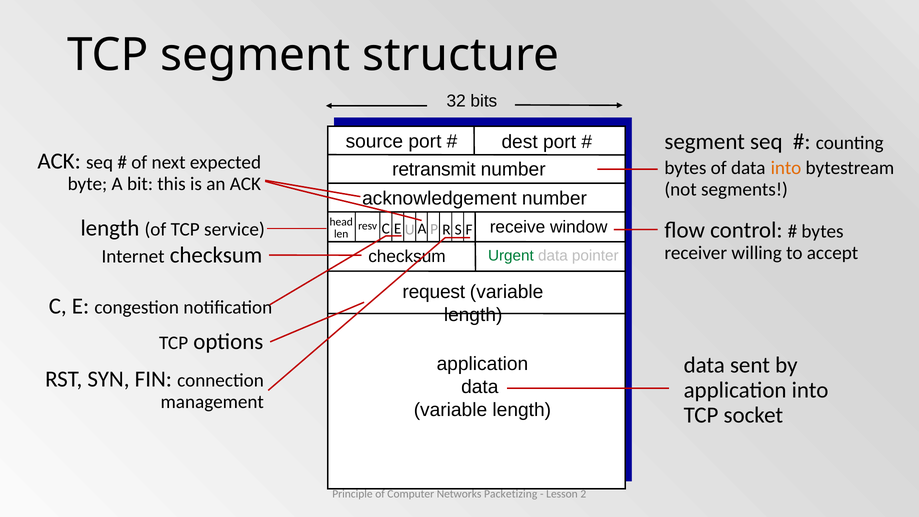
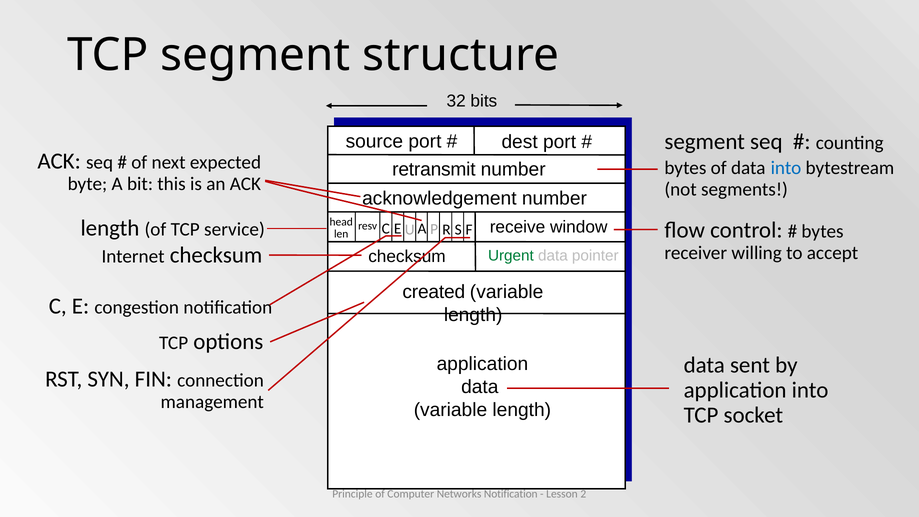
into at (786, 168) colour: orange -> blue
request: request -> created
Networks Packetizing: Packetizing -> Notification
